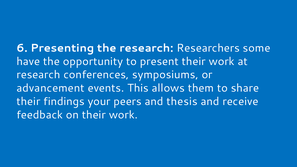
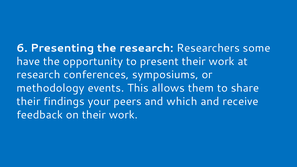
advancement: advancement -> methodology
thesis: thesis -> which
